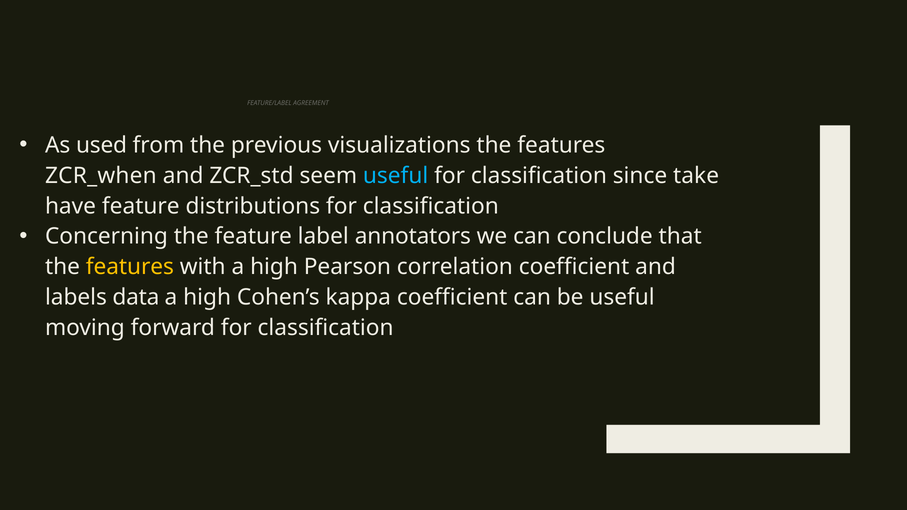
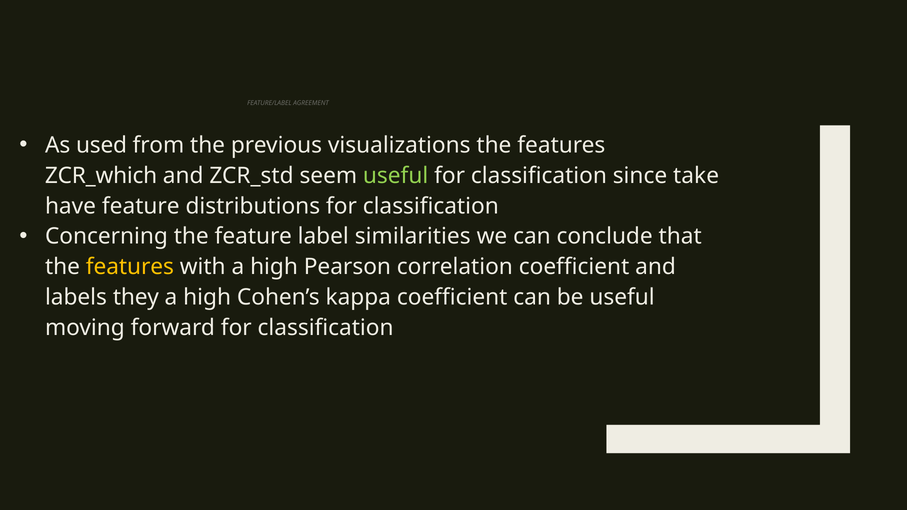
ZCR_when: ZCR_when -> ZCR_which
useful at (396, 176) colour: light blue -> light green
annotators: annotators -> similarities
data: data -> they
